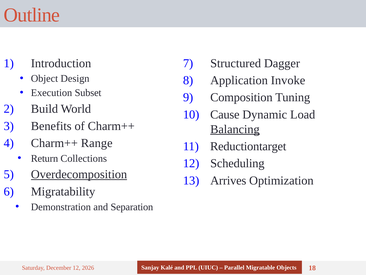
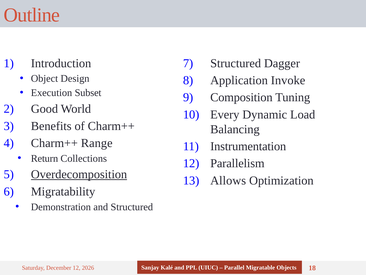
Build: Build -> Good
Cause: Cause -> Every
Balancing underline: present -> none
Reductiontarget: Reductiontarget -> Instrumentation
Scheduling: Scheduling -> Parallelism
Arrives: Arrives -> Allows
and Separation: Separation -> Structured
